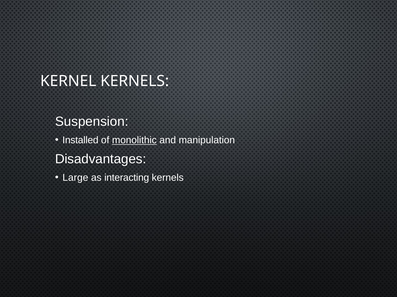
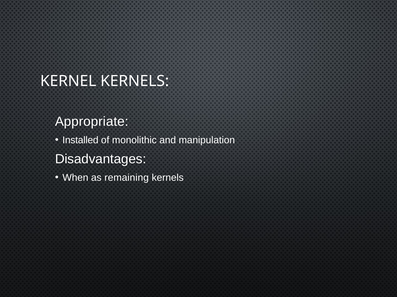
Suspension: Suspension -> Appropriate
monolithic underline: present -> none
Large: Large -> When
interacting: interacting -> remaining
